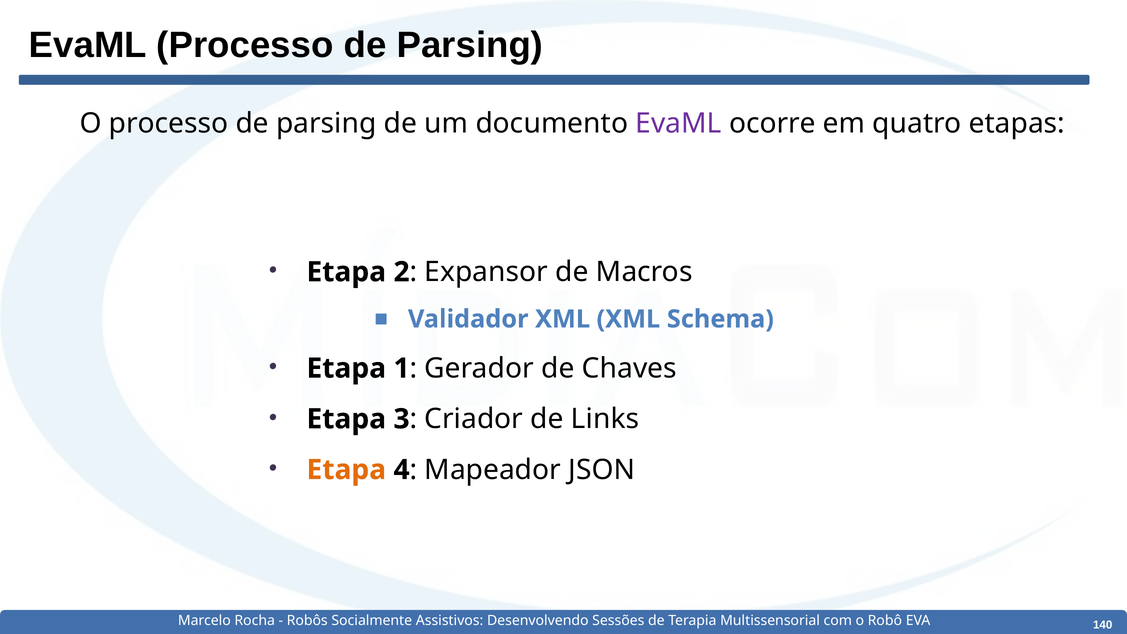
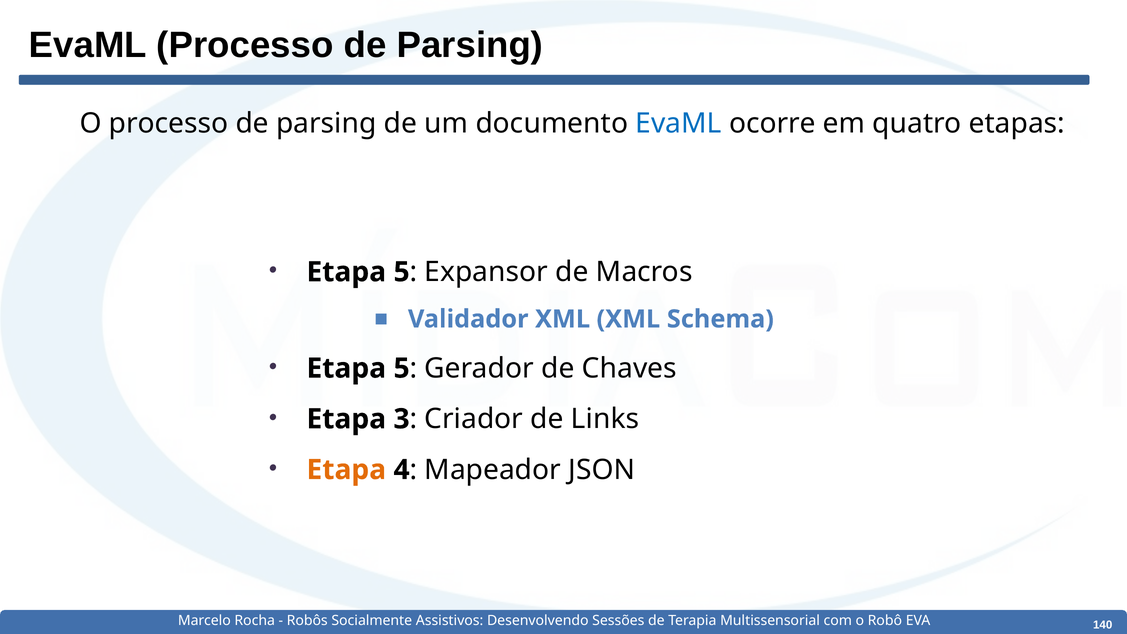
EvaML at (679, 124) colour: purple -> blue
2 at (402, 272): 2 -> 5
1 at (402, 368): 1 -> 5
